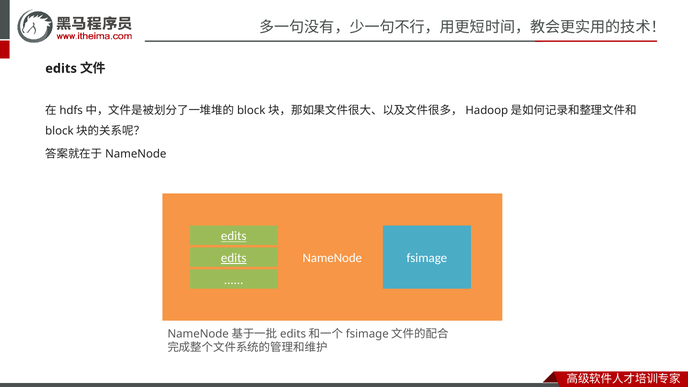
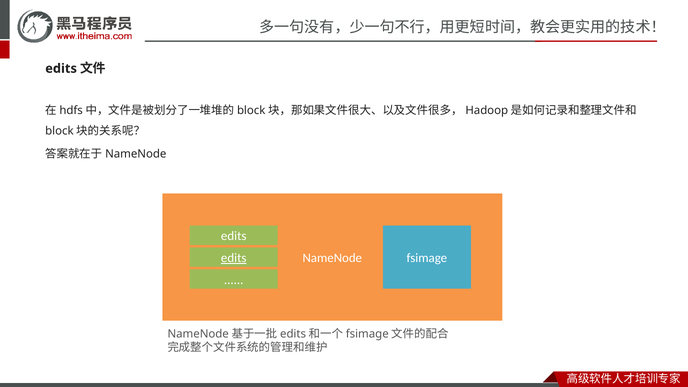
edits at (234, 236) underline: present -> none
